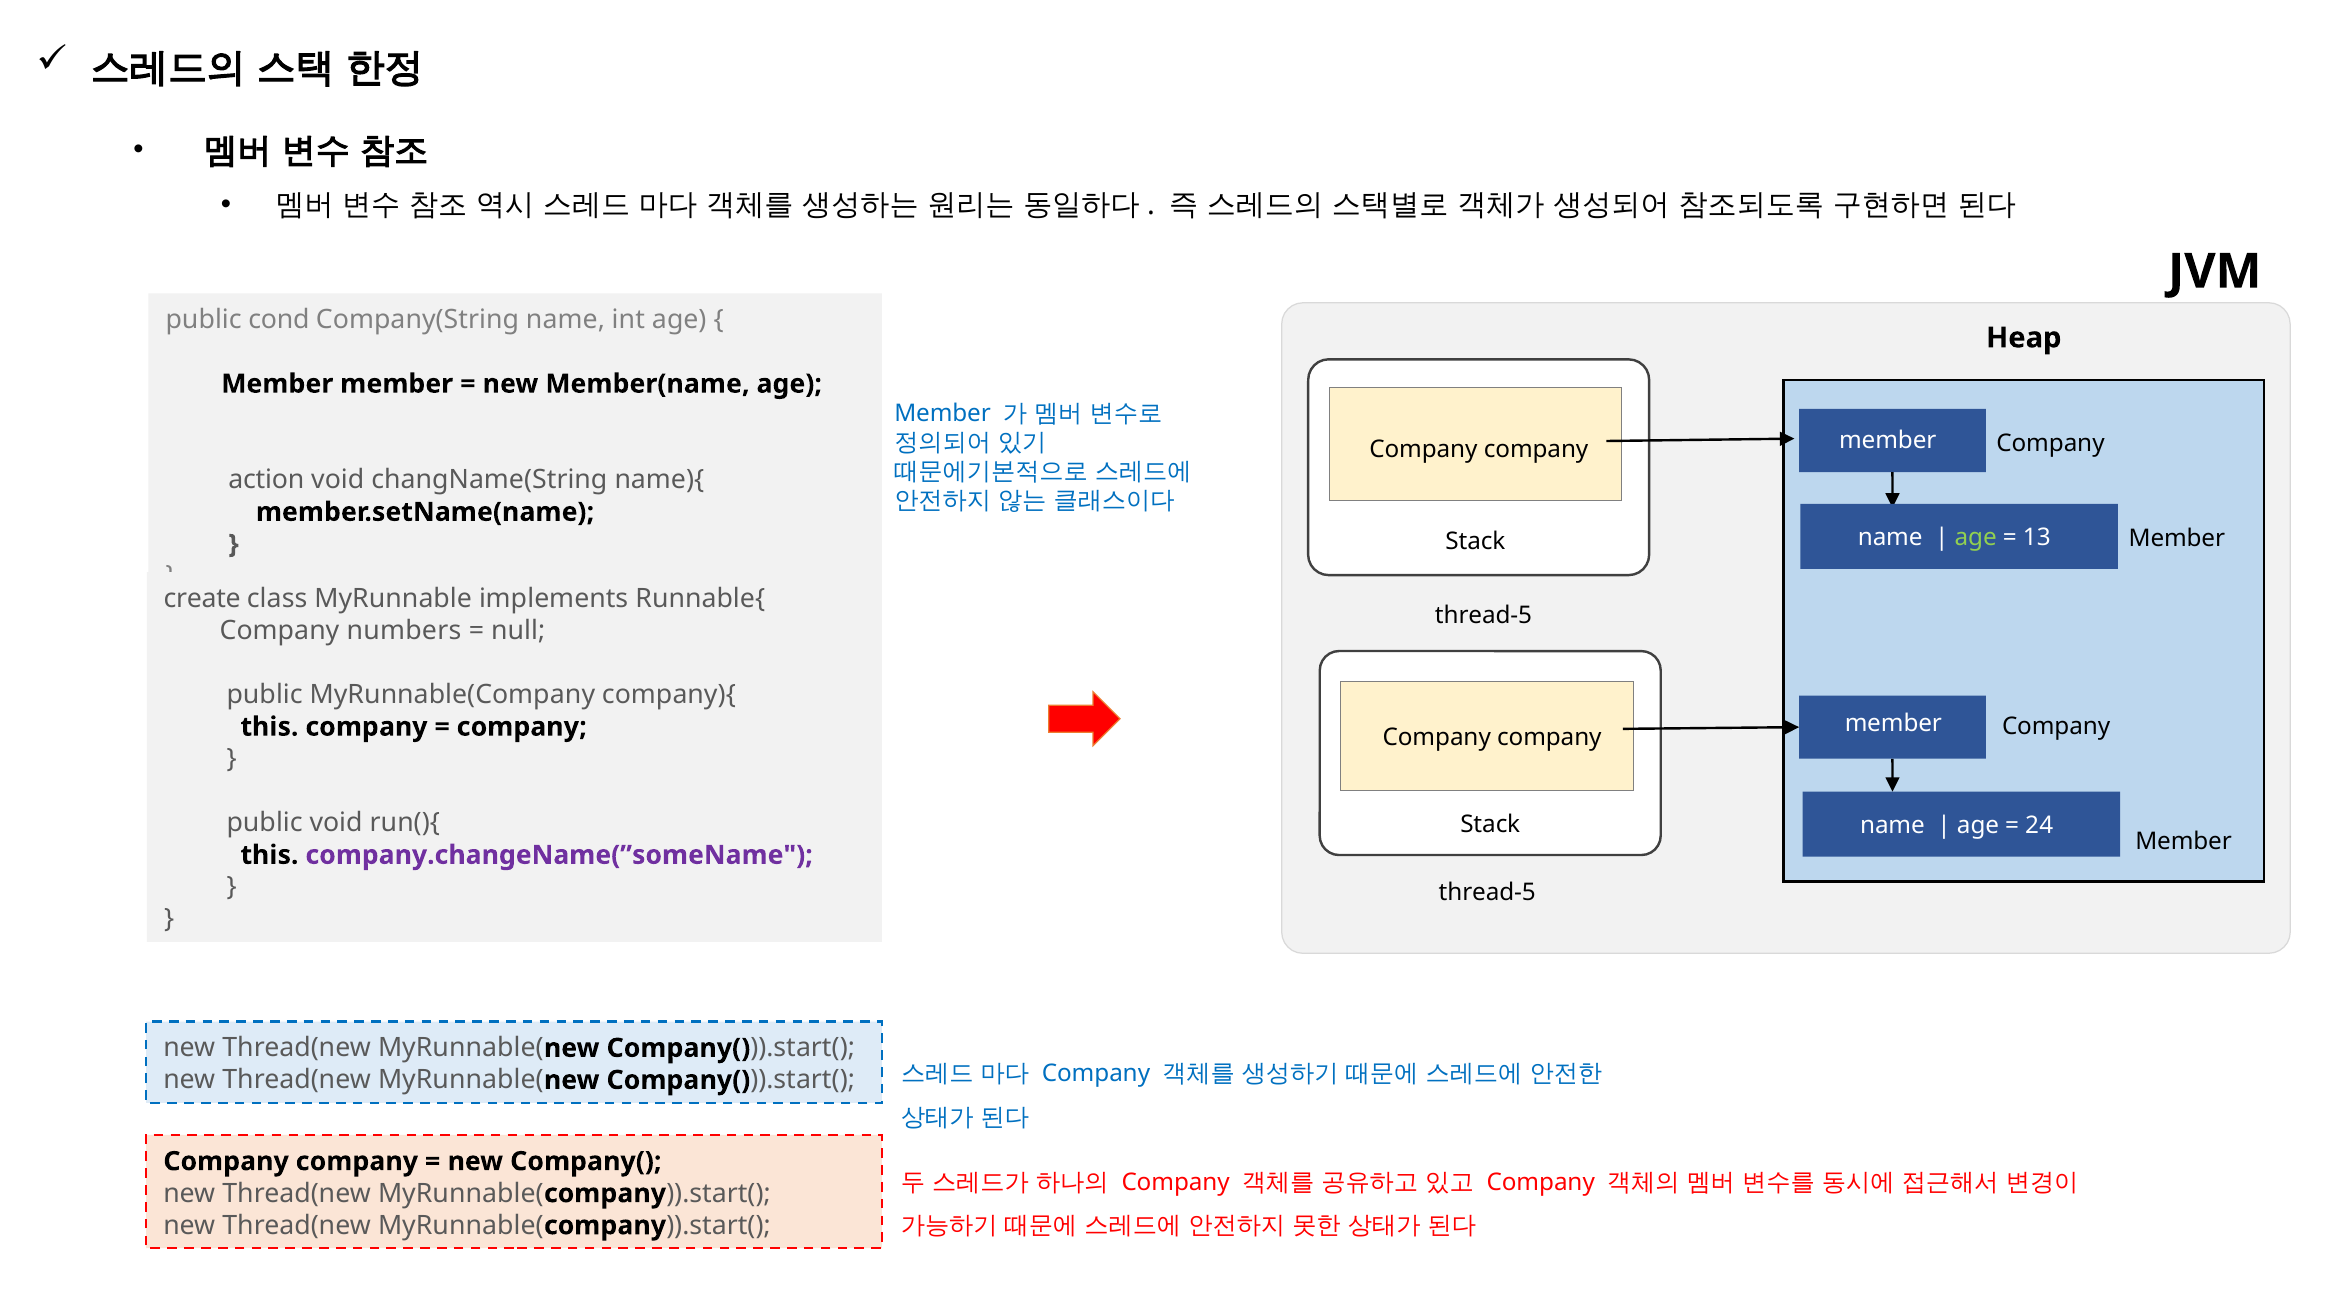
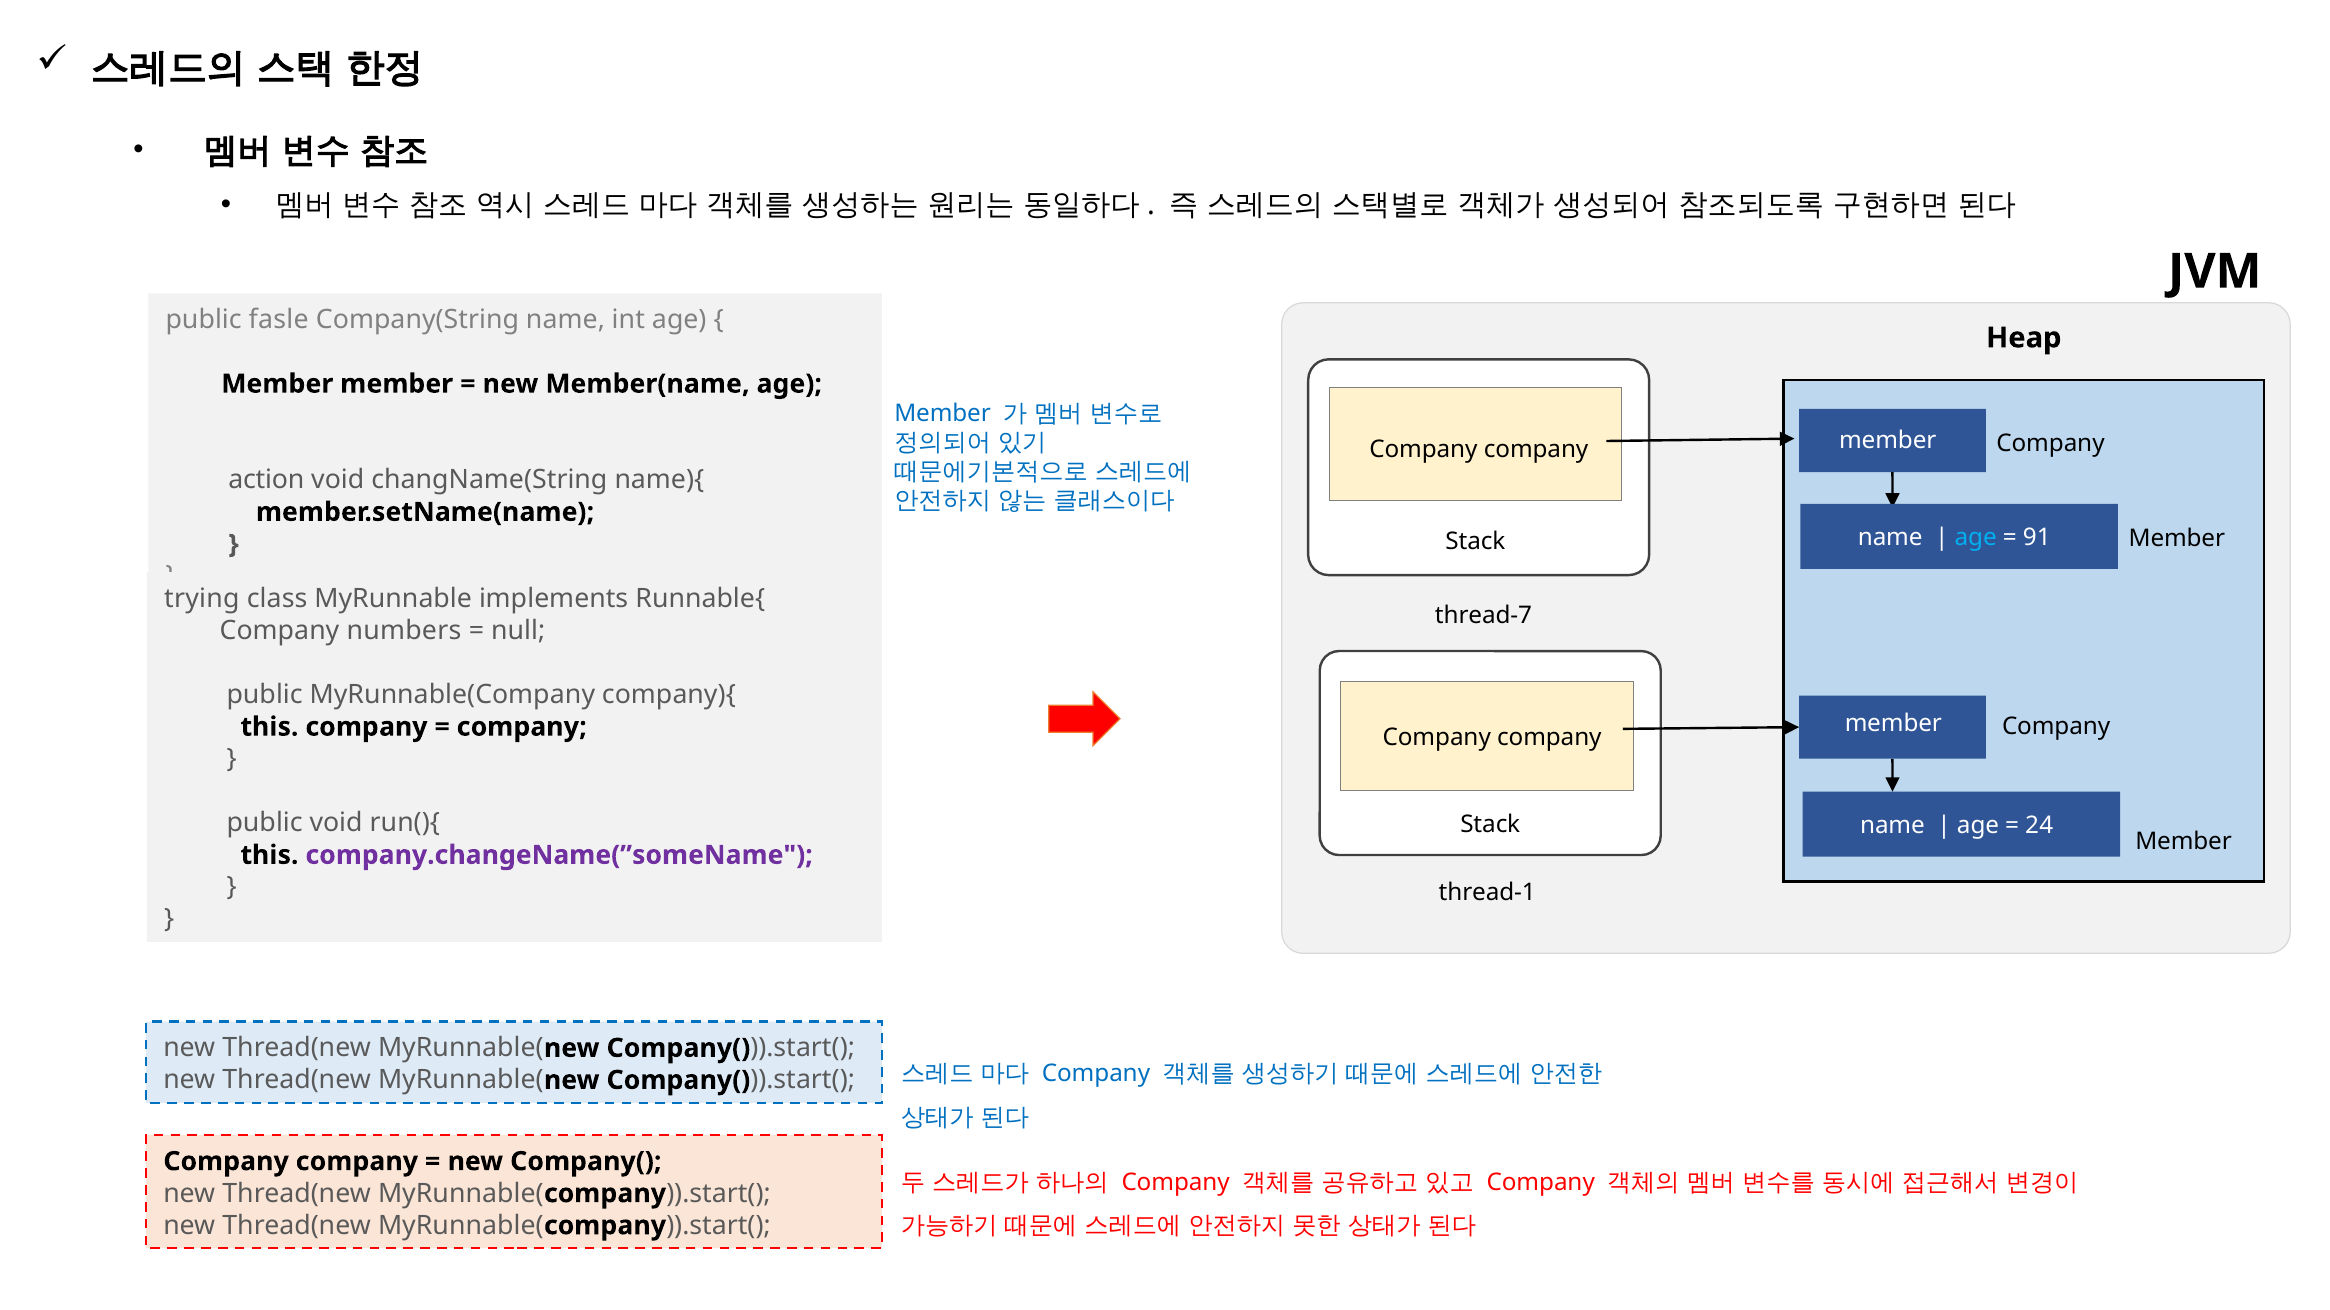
cond: cond -> fasle
age at (1976, 538) colour: light green -> light blue
13: 13 -> 91
create: create -> trying
thread-5 at (1484, 615): thread-5 -> thread-7
thread-5 at (1487, 892): thread-5 -> thread-1
